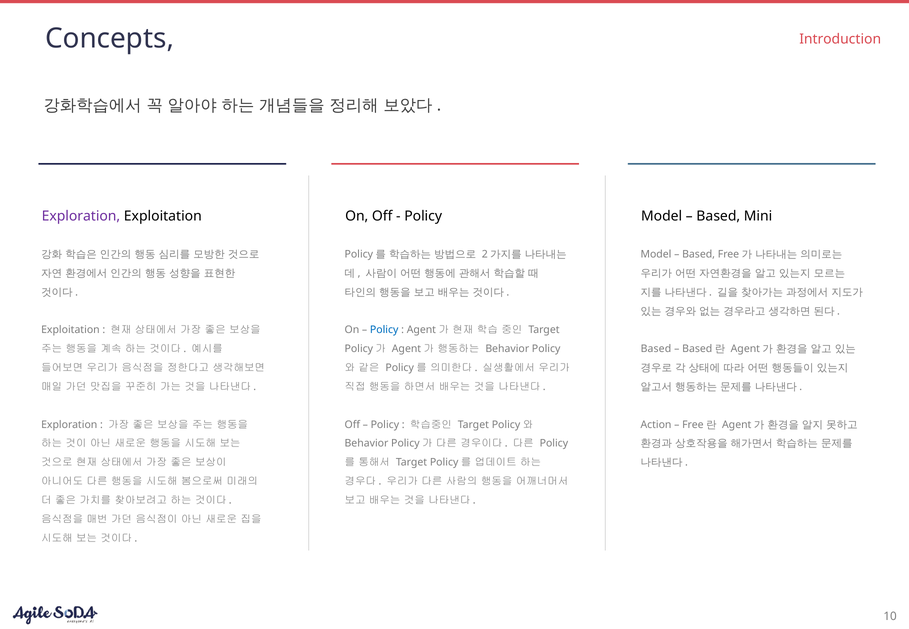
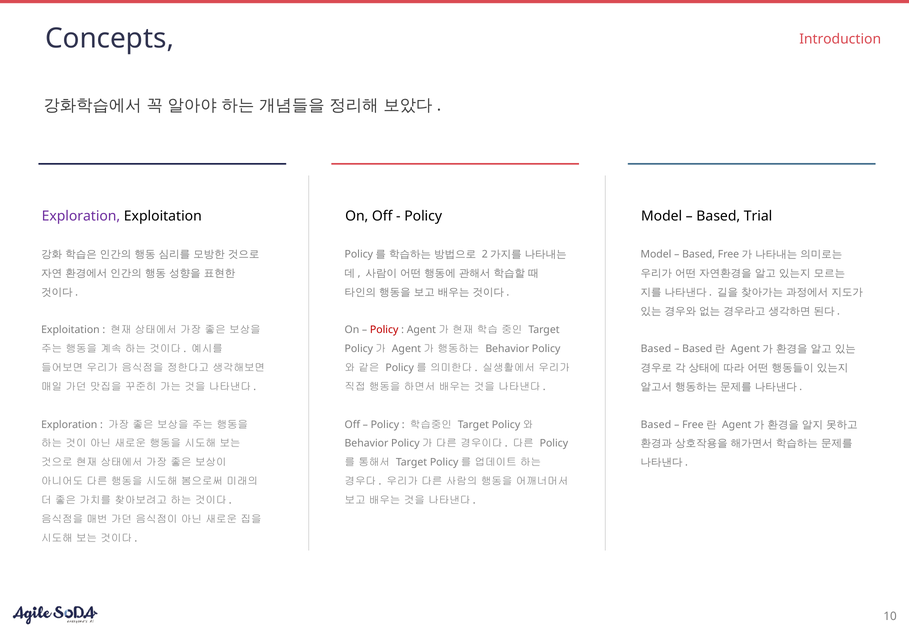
Mini: Mini -> Trial
Policy at (384, 330) colour: blue -> red
Action at (656, 425): Action -> Based
